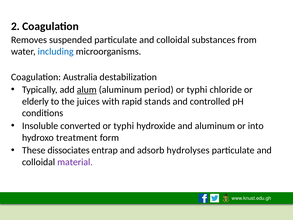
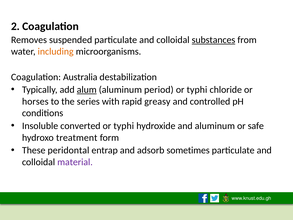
substances underline: none -> present
including colour: blue -> orange
elderly: elderly -> horses
juices: juices -> series
stands: stands -> greasy
into: into -> safe
dissociates: dissociates -> peridontal
hydrolyses: hydrolyses -> sometimes
